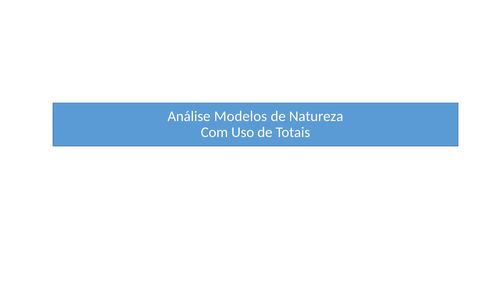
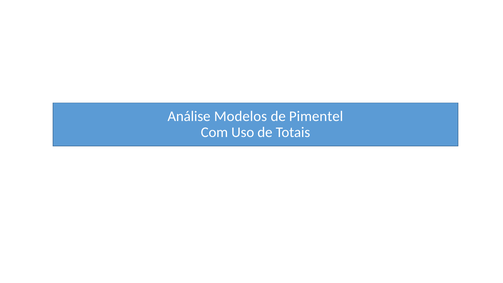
Natureza: Natureza -> Pimentel
